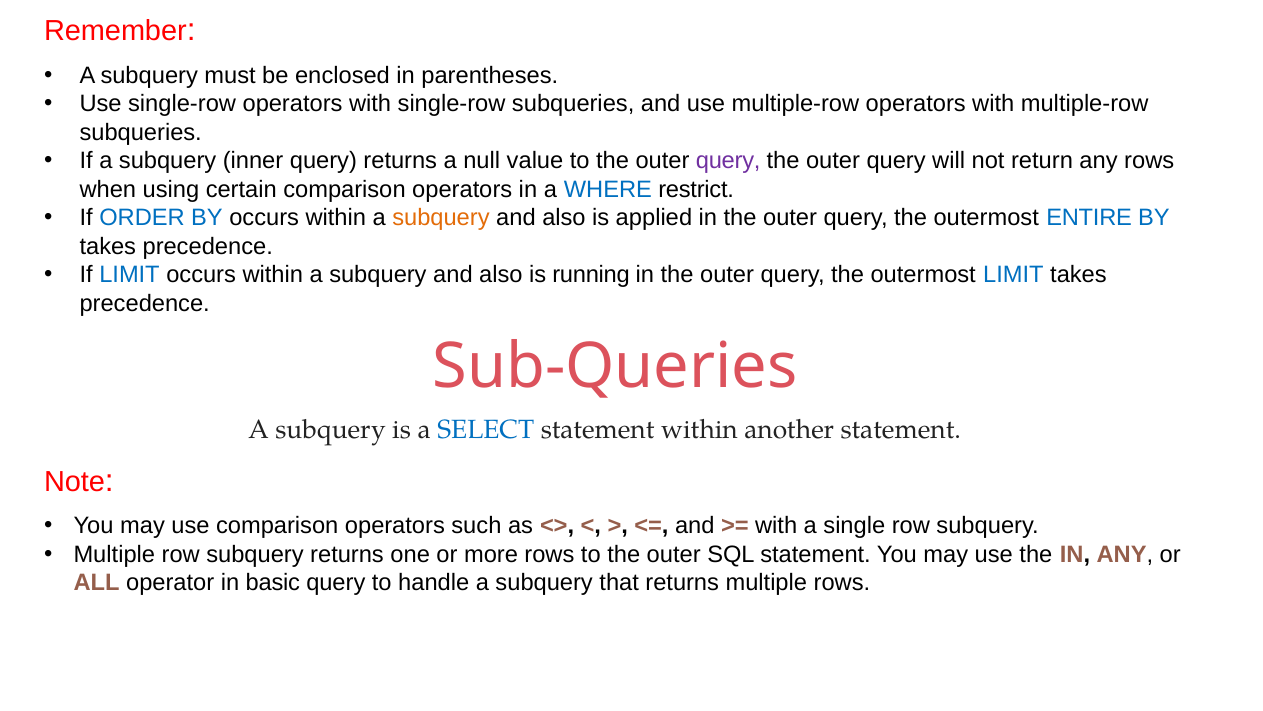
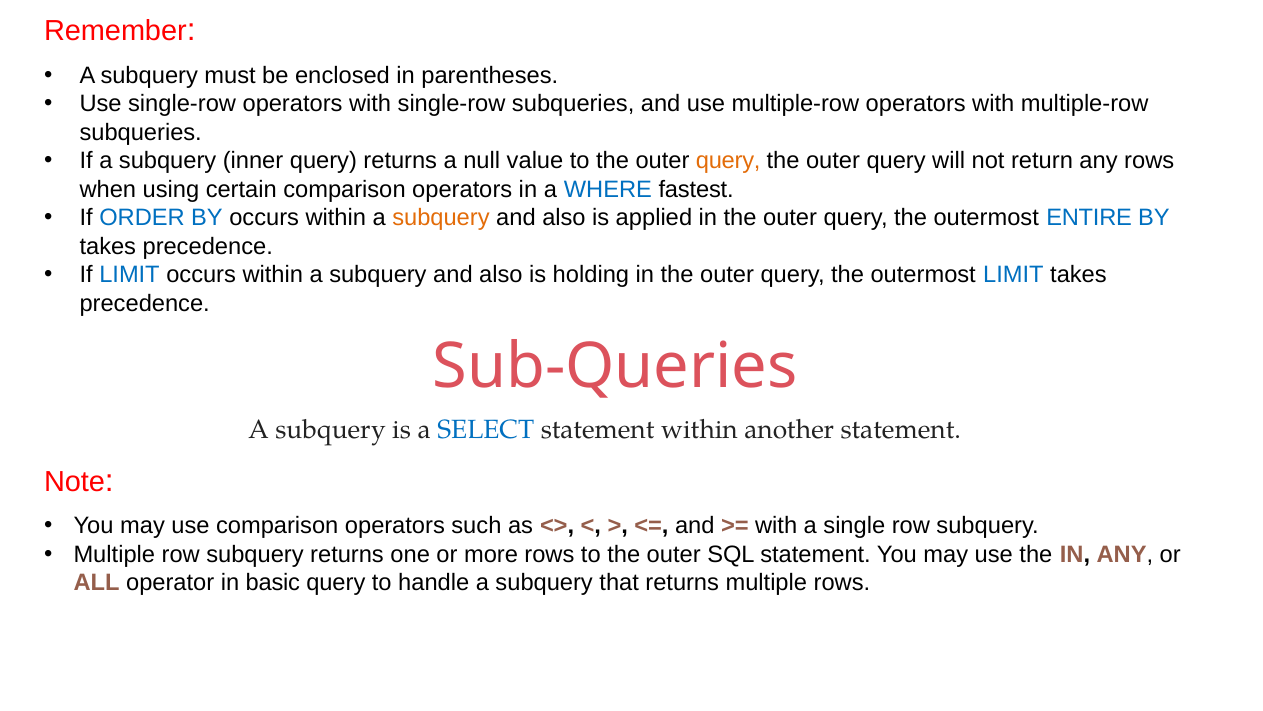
query at (728, 161) colour: purple -> orange
restrict: restrict -> fastest
running: running -> holding
